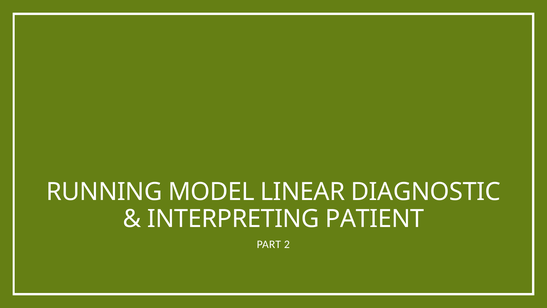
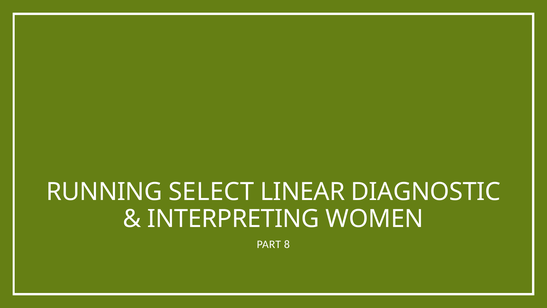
MODEL: MODEL -> SELECT
PATIENT: PATIENT -> WOMEN
2: 2 -> 8
